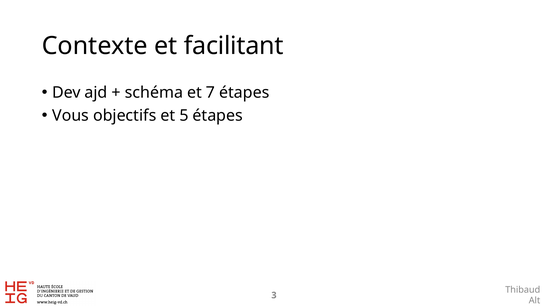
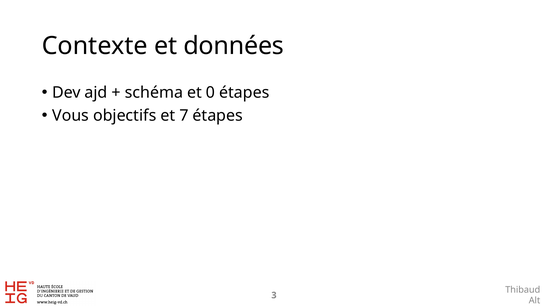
facilitant: facilitant -> données
7: 7 -> 0
5: 5 -> 7
